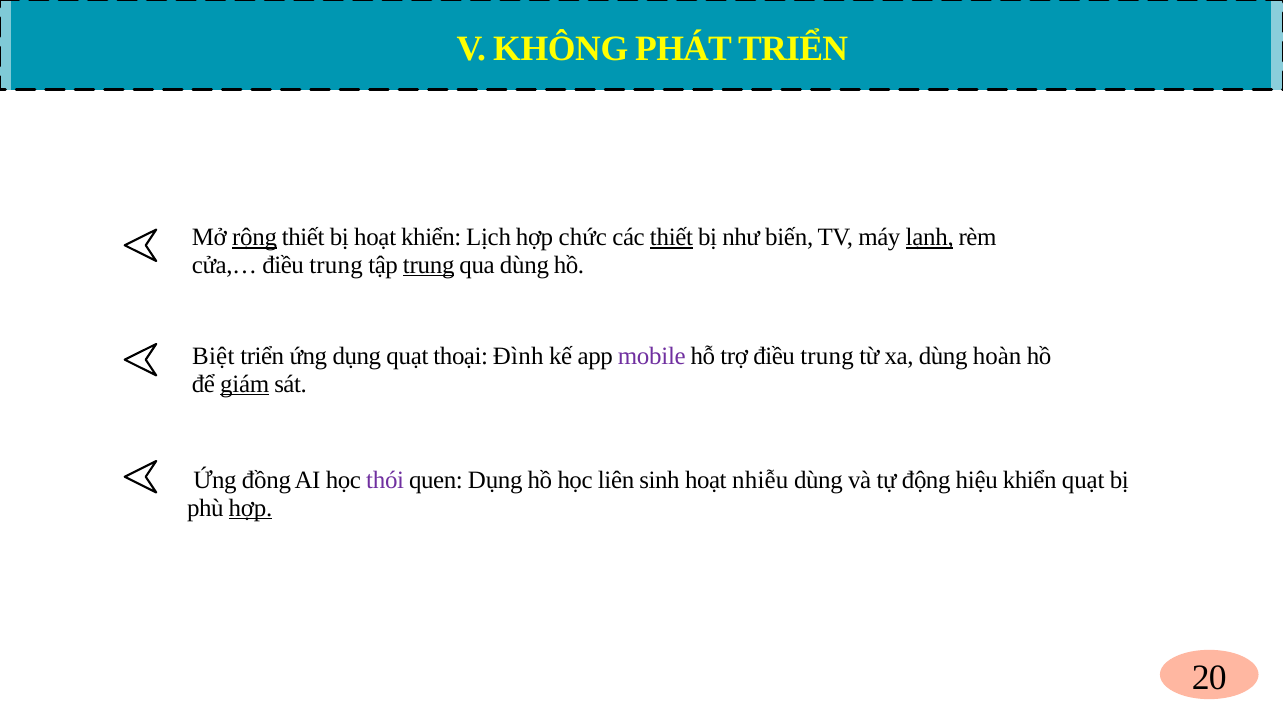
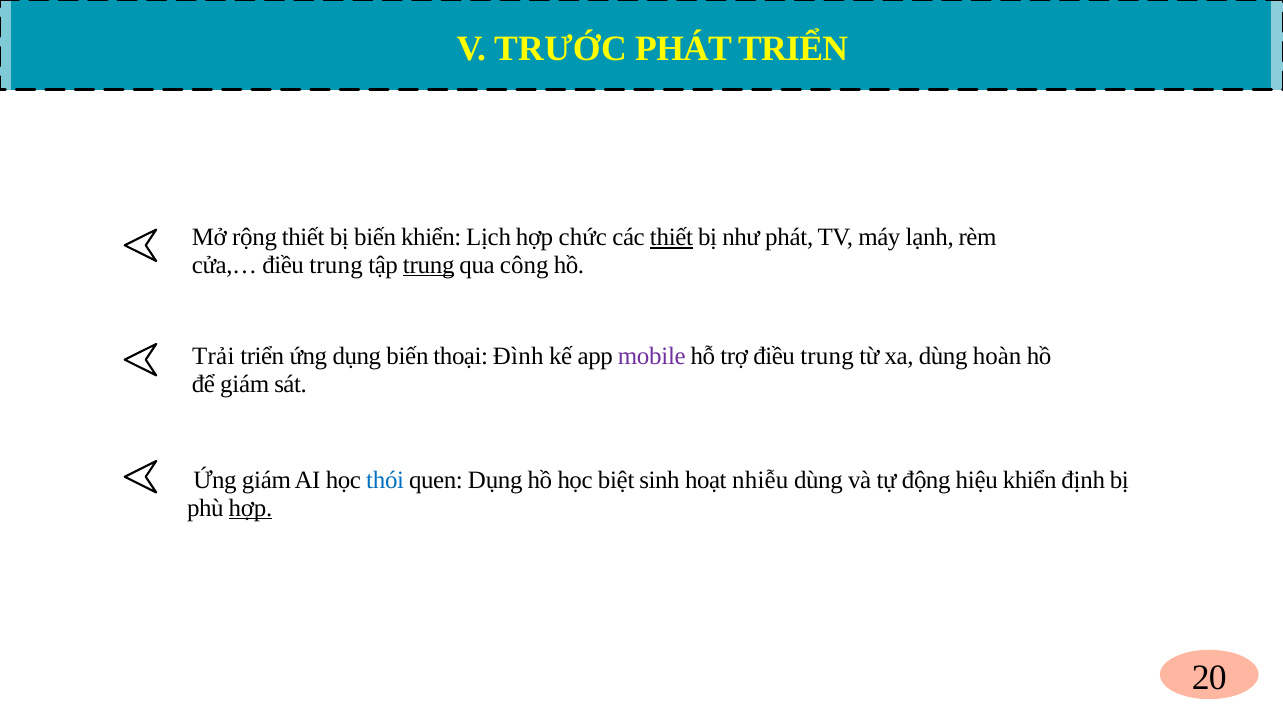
KHÔNG: KHÔNG -> TRƯỚC
rộng underline: present -> none
bị hoạt: hoạt -> biến
như biến: biến -> phát
lạnh underline: present -> none
qua dùng: dùng -> công
Biệt: Biệt -> Trải
dụng quạt: quạt -> biến
giám at (245, 384) underline: present -> none
Ứng đồng: đồng -> giám
thói colour: purple -> blue
liên: liên -> biệt
khiển quạt: quạt -> định
